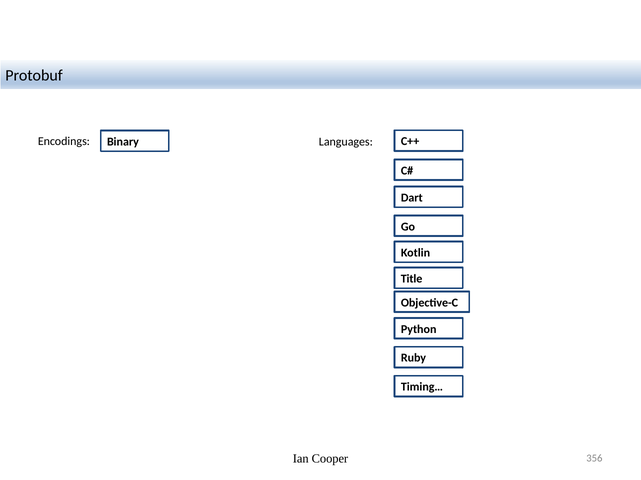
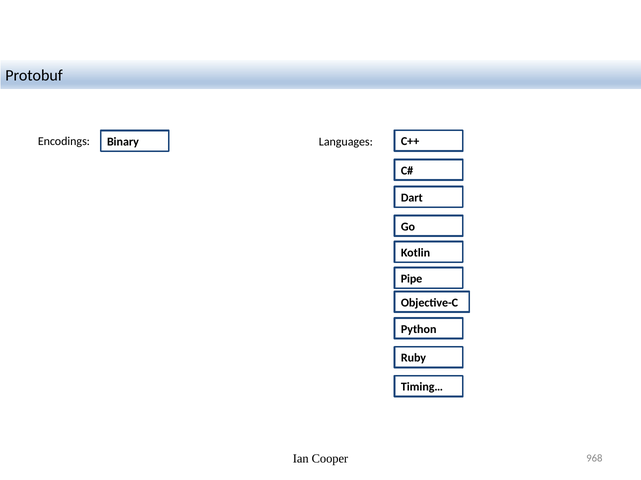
Title: Title -> Pipe
356: 356 -> 968
